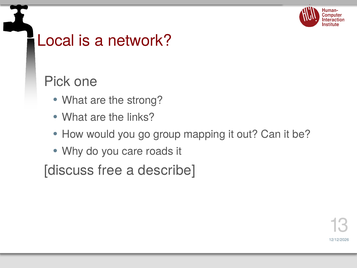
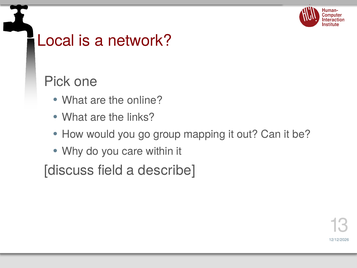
strong: strong -> online
roads: roads -> within
free: free -> field
